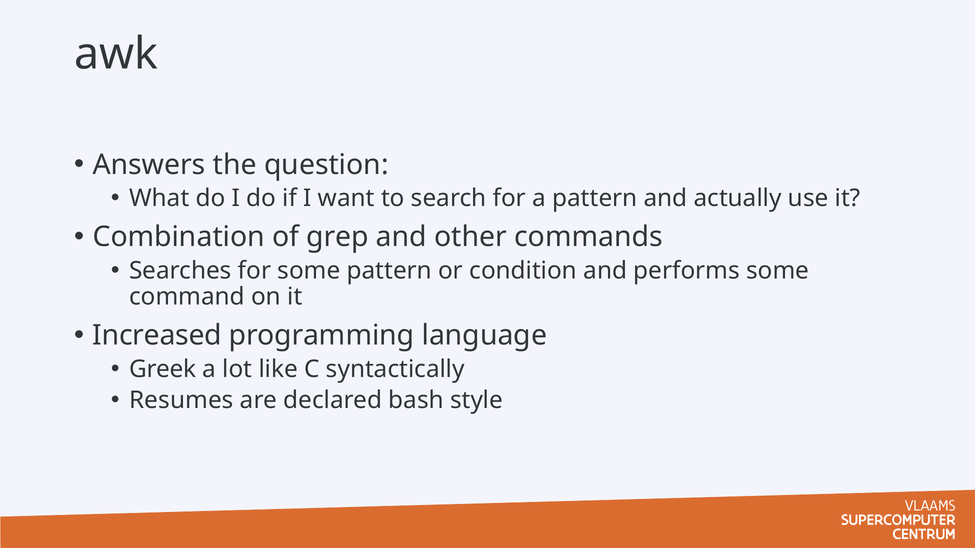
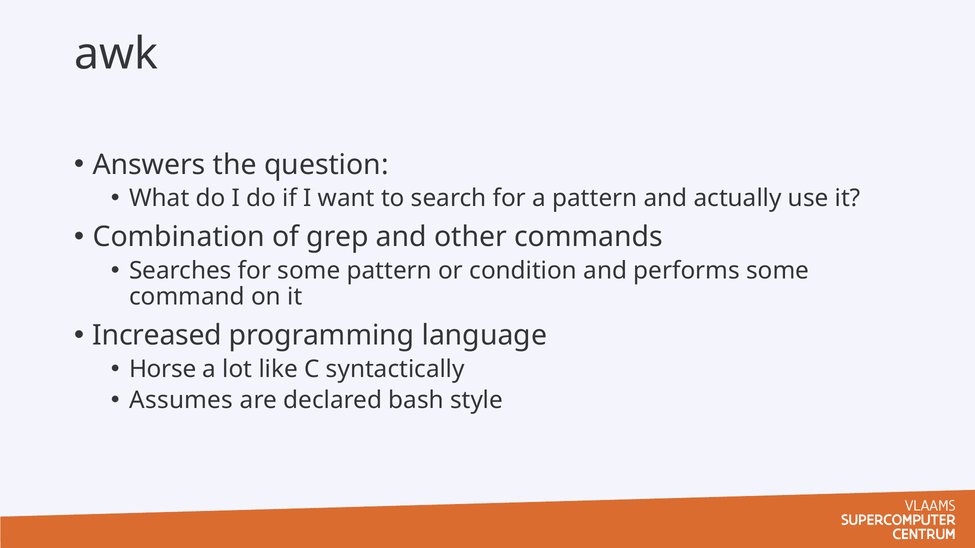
Greek: Greek -> Horse
Resumes: Resumes -> Assumes
